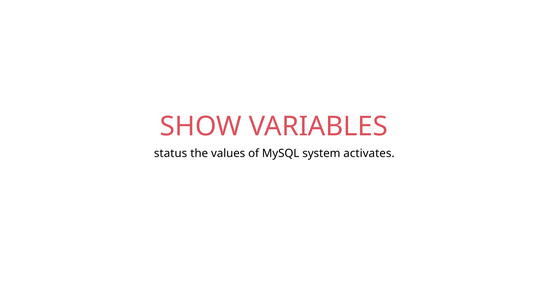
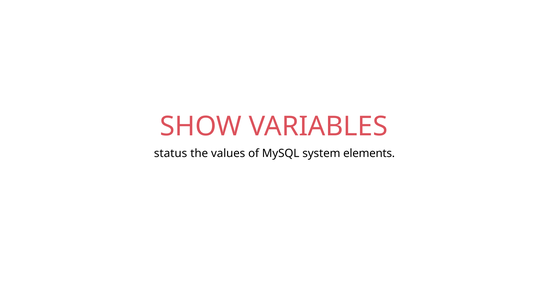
activates: activates -> elements
